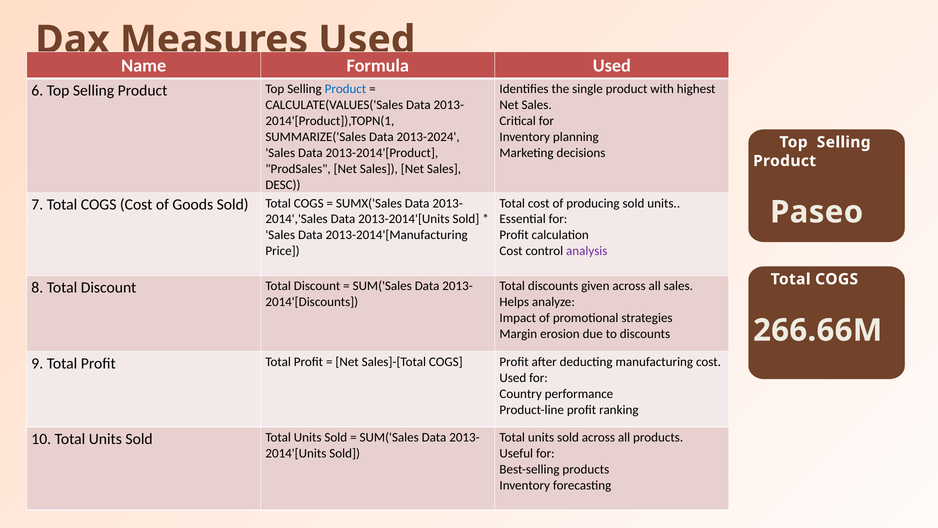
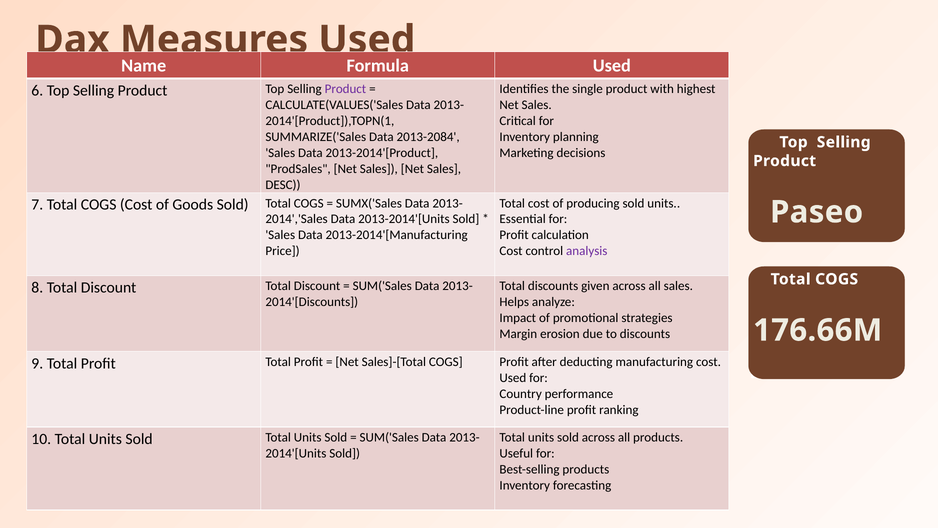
Product at (345, 89) colour: blue -> purple
2013-2024: 2013-2024 -> 2013-2084
266.66M: 266.66M -> 176.66M
